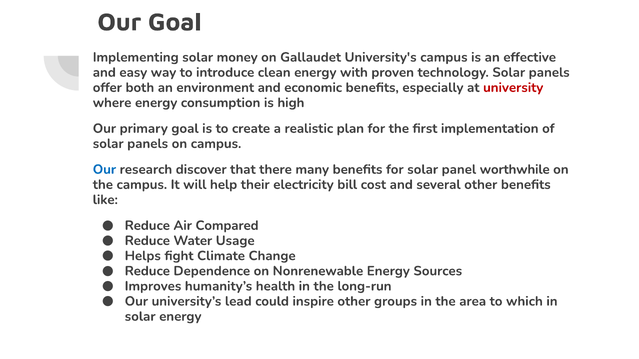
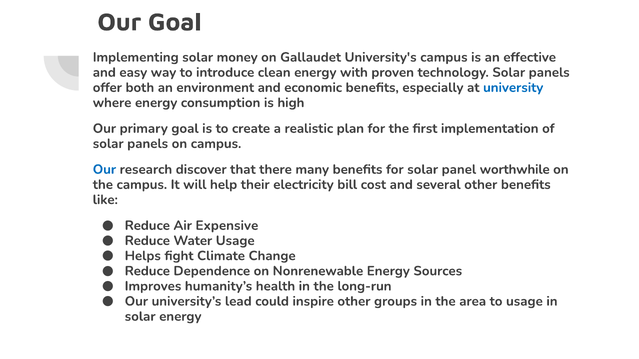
university colour: red -> blue
Compared: Compared -> Expensive
to which: which -> usage
